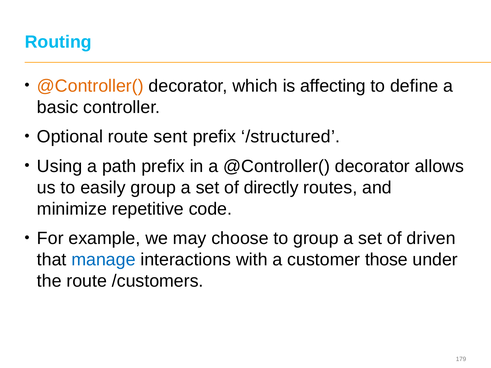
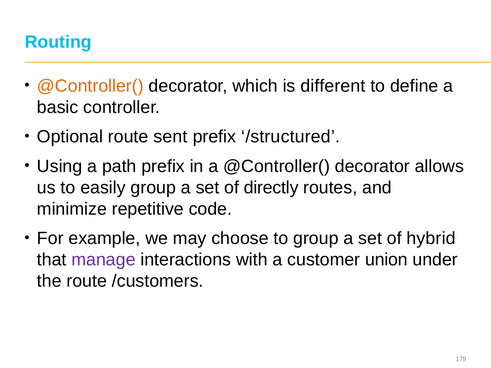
affecting: affecting -> different
driven: driven -> hybrid
manage colour: blue -> purple
those: those -> union
